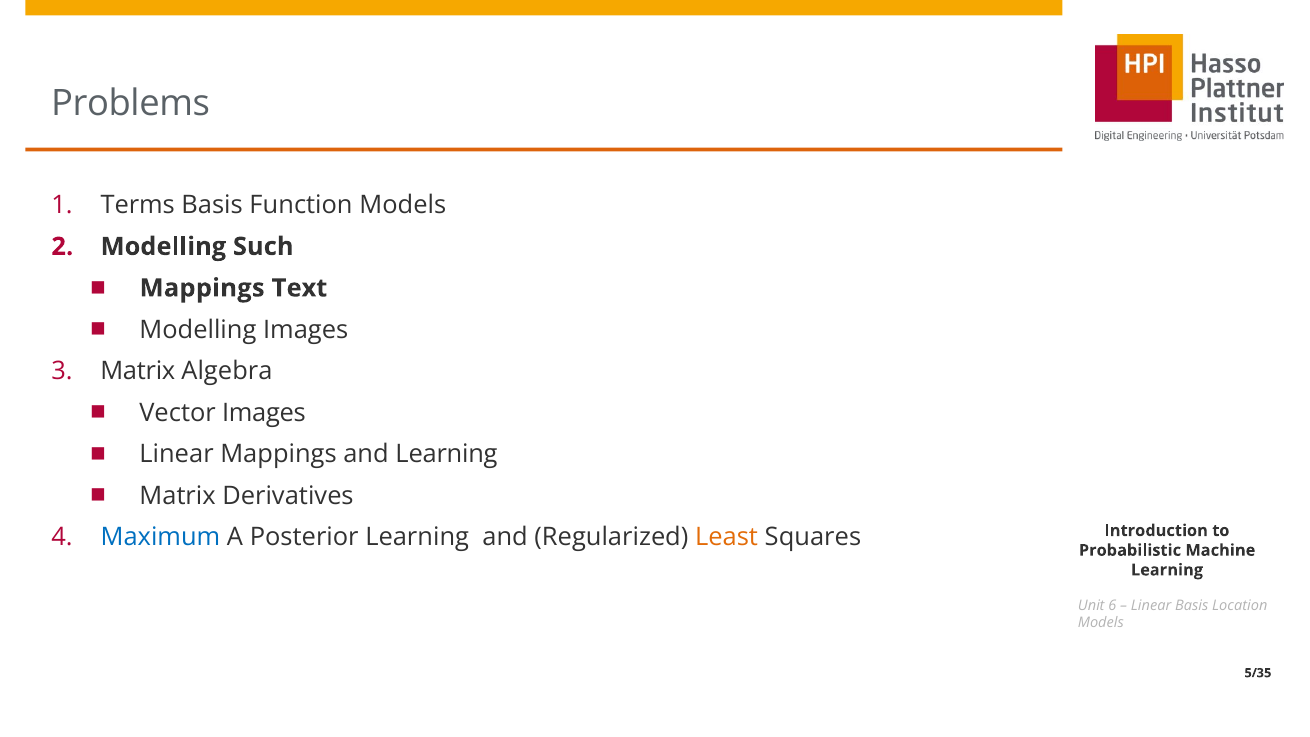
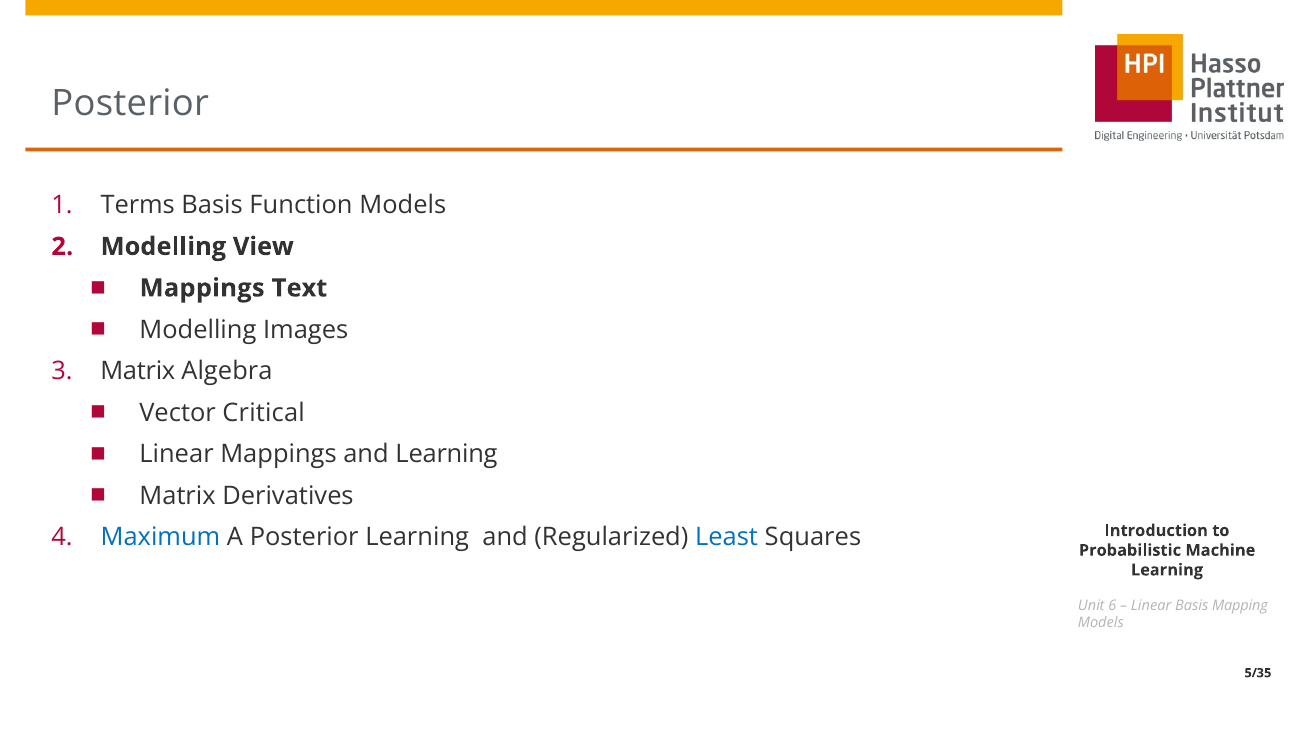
Problems at (131, 103): Problems -> Posterior
Such: Such -> View
Vector Images: Images -> Critical
Least colour: orange -> blue
Location: Location -> Mapping
